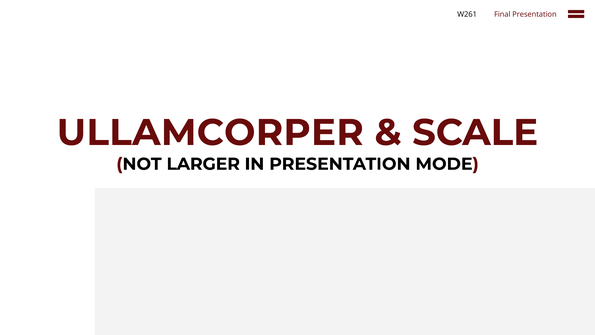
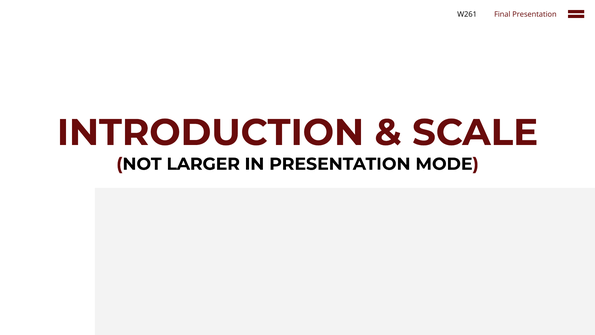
ULLAMCORPER: ULLAMCORPER -> INTRODUCTION
